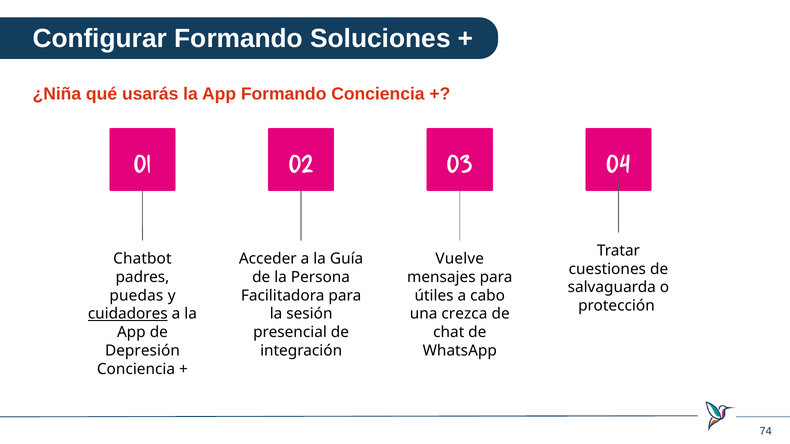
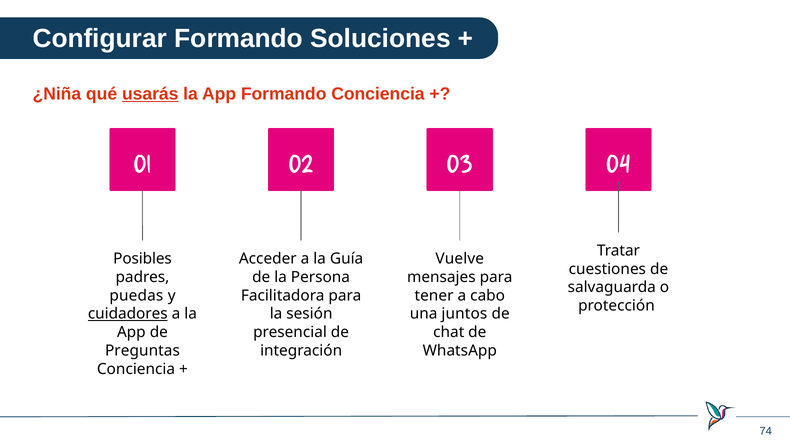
usarás underline: none -> present
Chatbot: Chatbot -> Posibles
útiles: útiles -> tener
crezca: crezca -> juntos
Depresión: Depresión -> Preguntas
